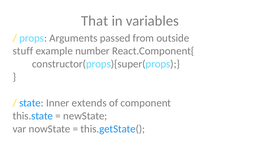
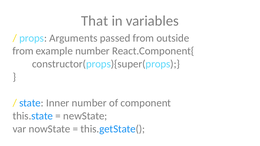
stuff at (23, 51): stuff -> from
Inner extends: extends -> number
